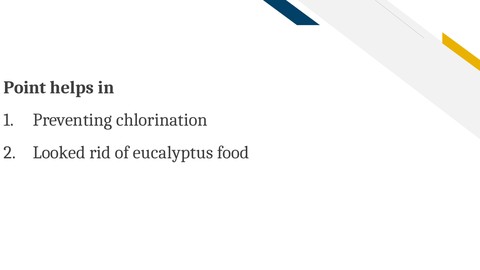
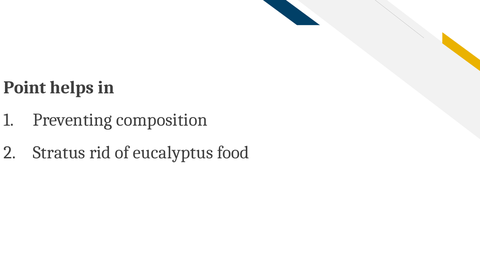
chlorination: chlorination -> composition
Looked: Looked -> Stratus
